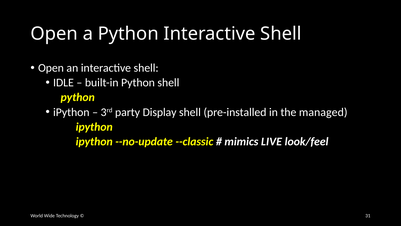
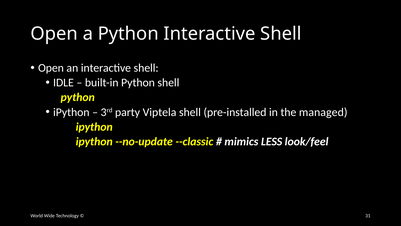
Display: Display -> Viptela
LIVE: LIVE -> LESS
